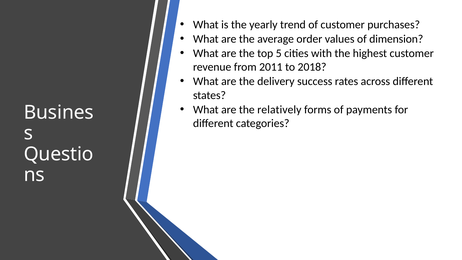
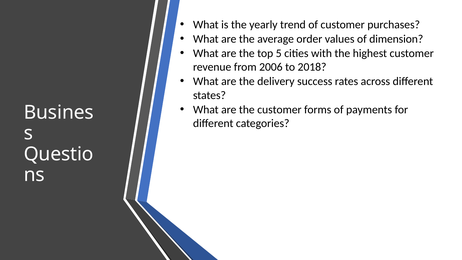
2011: 2011 -> 2006
the relatively: relatively -> customer
